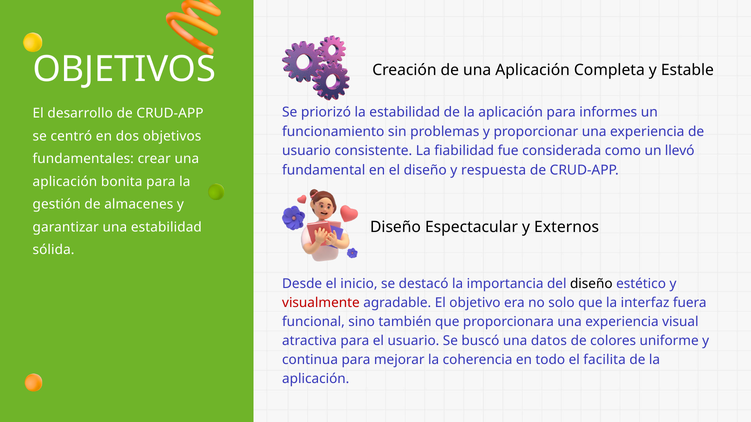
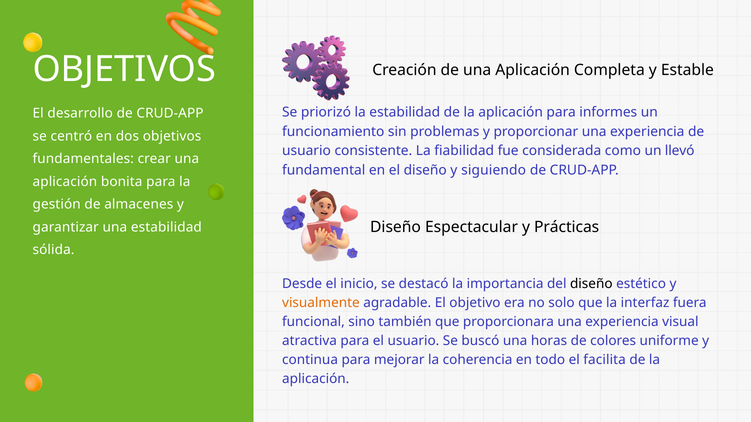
respuesta: respuesta -> siguiendo
Externos: Externos -> Prácticas
visualmente colour: red -> orange
datos: datos -> horas
